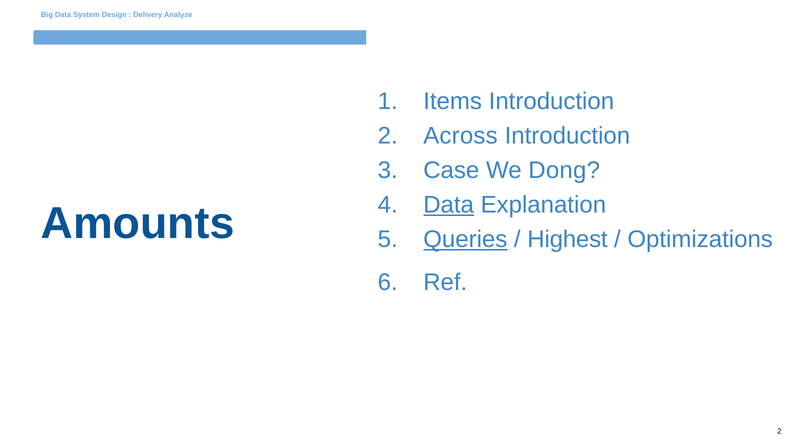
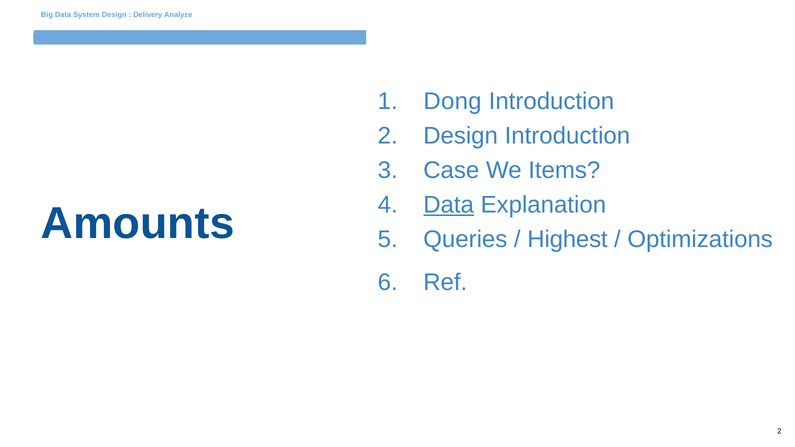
Items: Items -> Dong
Across at (460, 136): Across -> Design
Dong: Dong -> Items
Queries underline: present -> none
